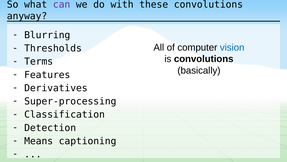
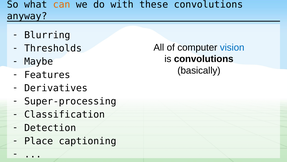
can colour: purple -> orange
Terms: Terms -> Maybe
Means: Means -> Place
